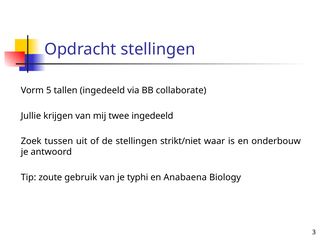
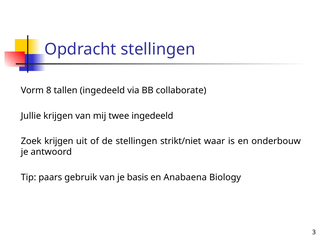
5: 5 -> 8
Zoek tussen: tussen -> krijgen
zoute: zoute -> paars
typhi: typhi -> basis
